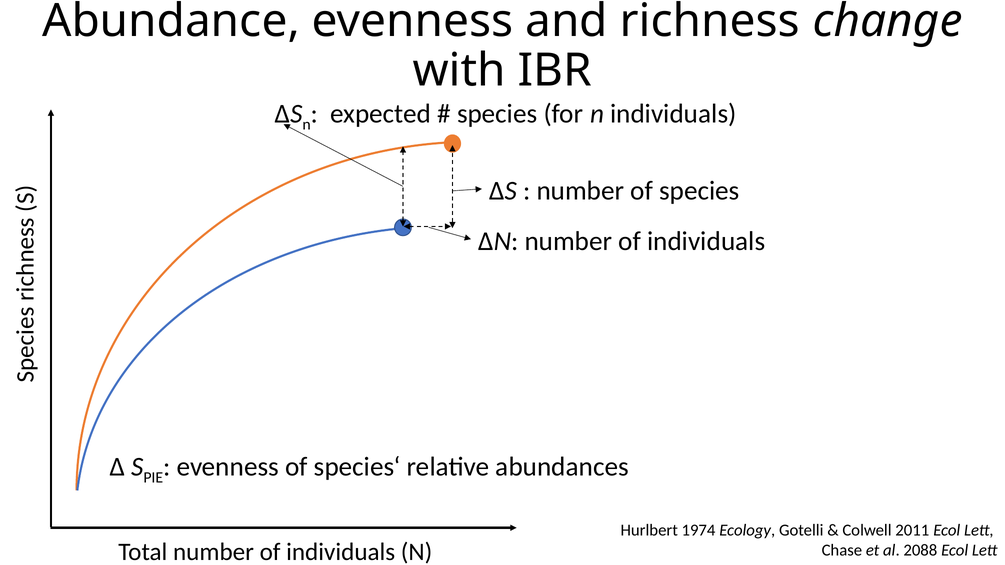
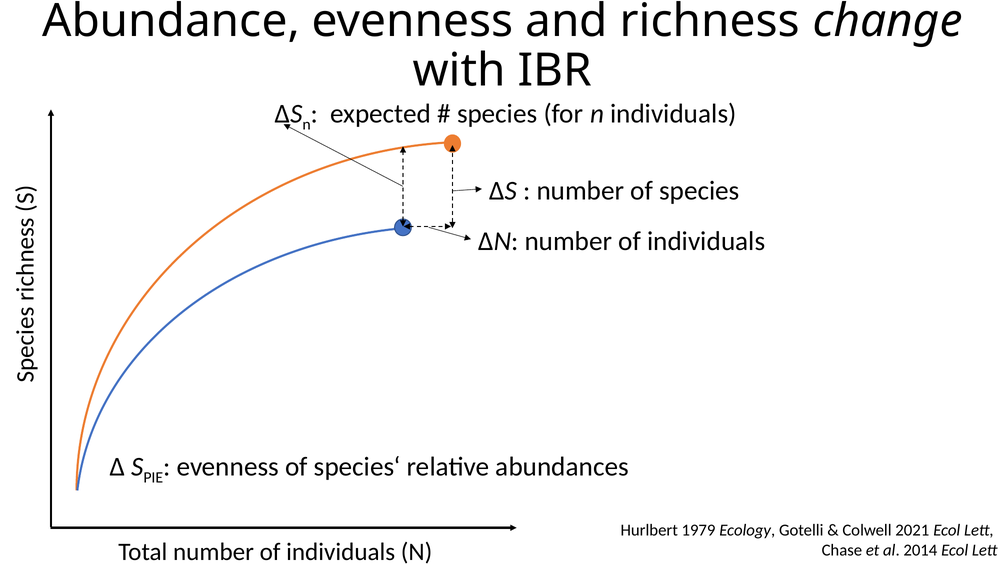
1974: 1974 -> 1979
2011: 2011 -> 2021
2088: 2088 -> 2014
